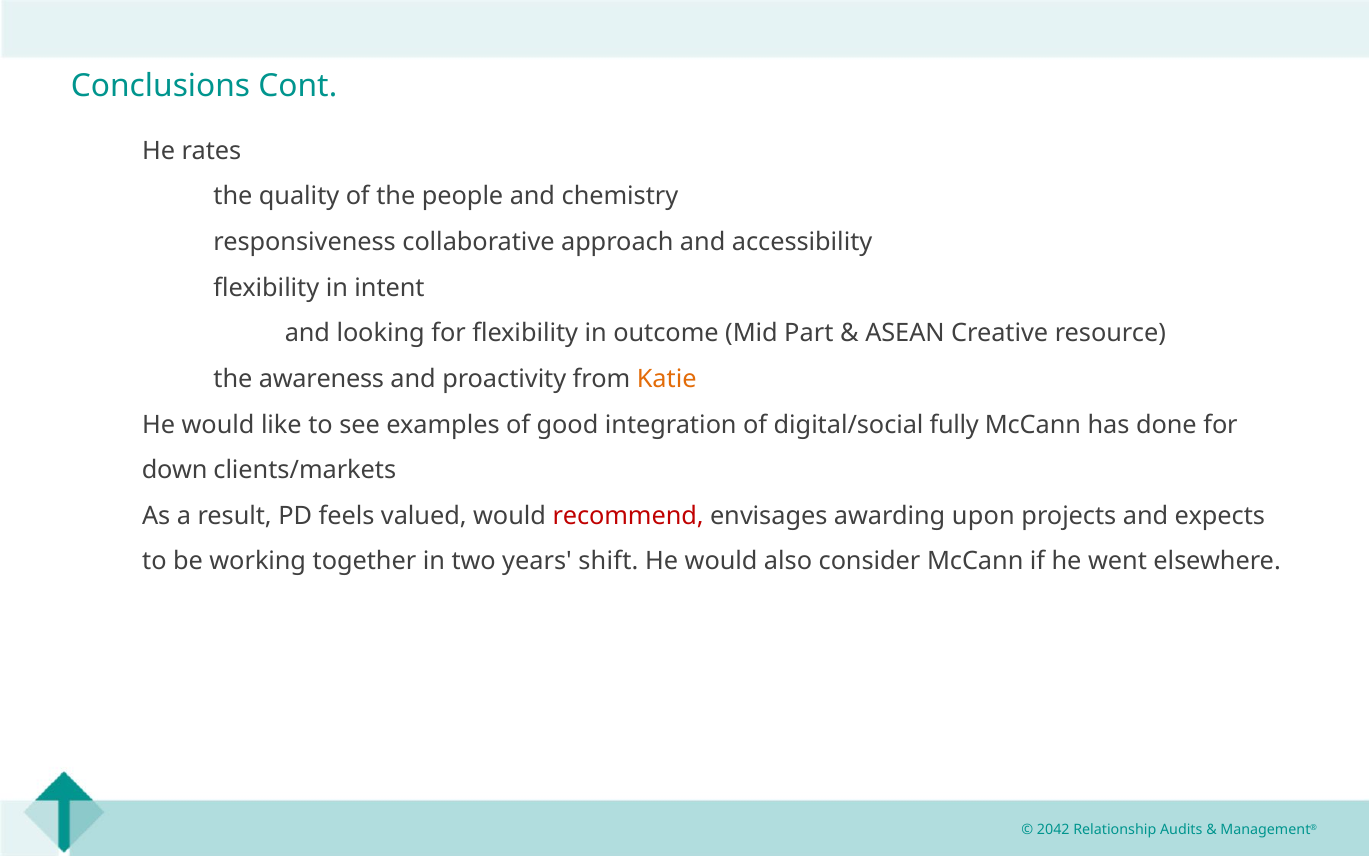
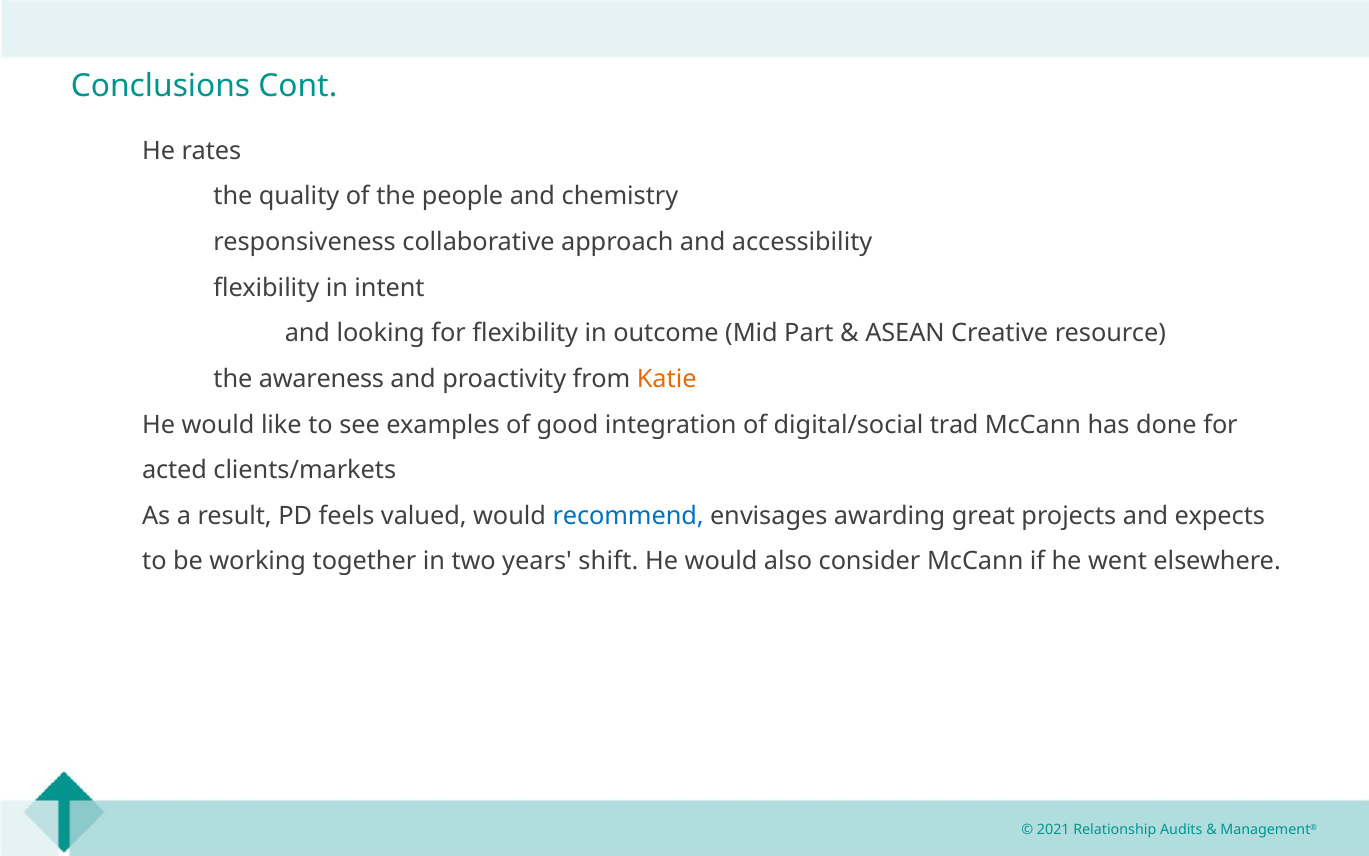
fully: fully -> trad
down: down -> acted
recommend colour: red -> blue
upon: upon -> great
2042: 2042 -> 2021
